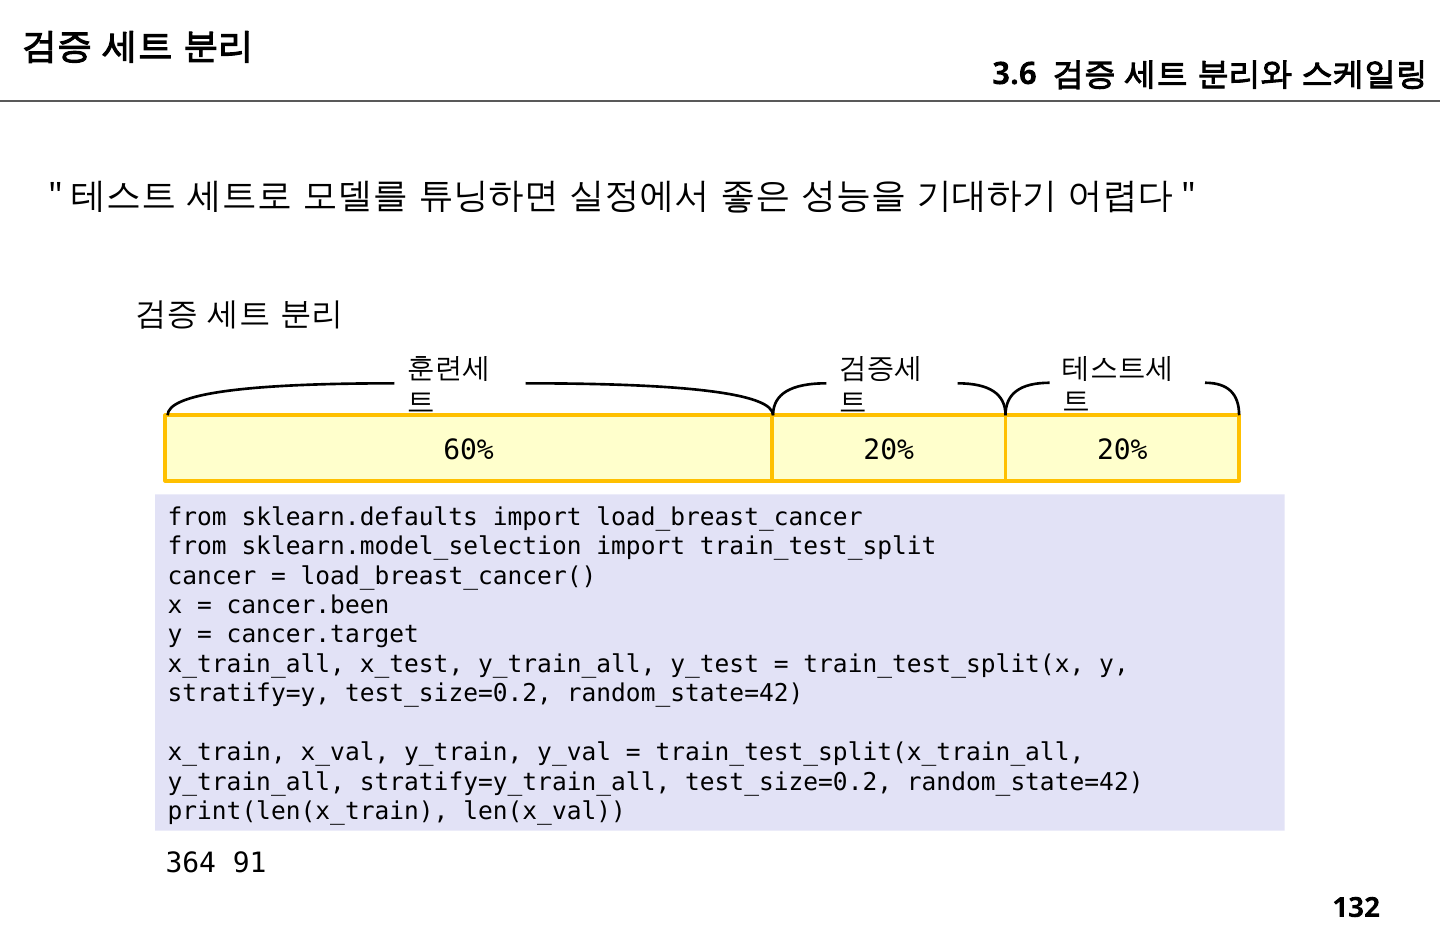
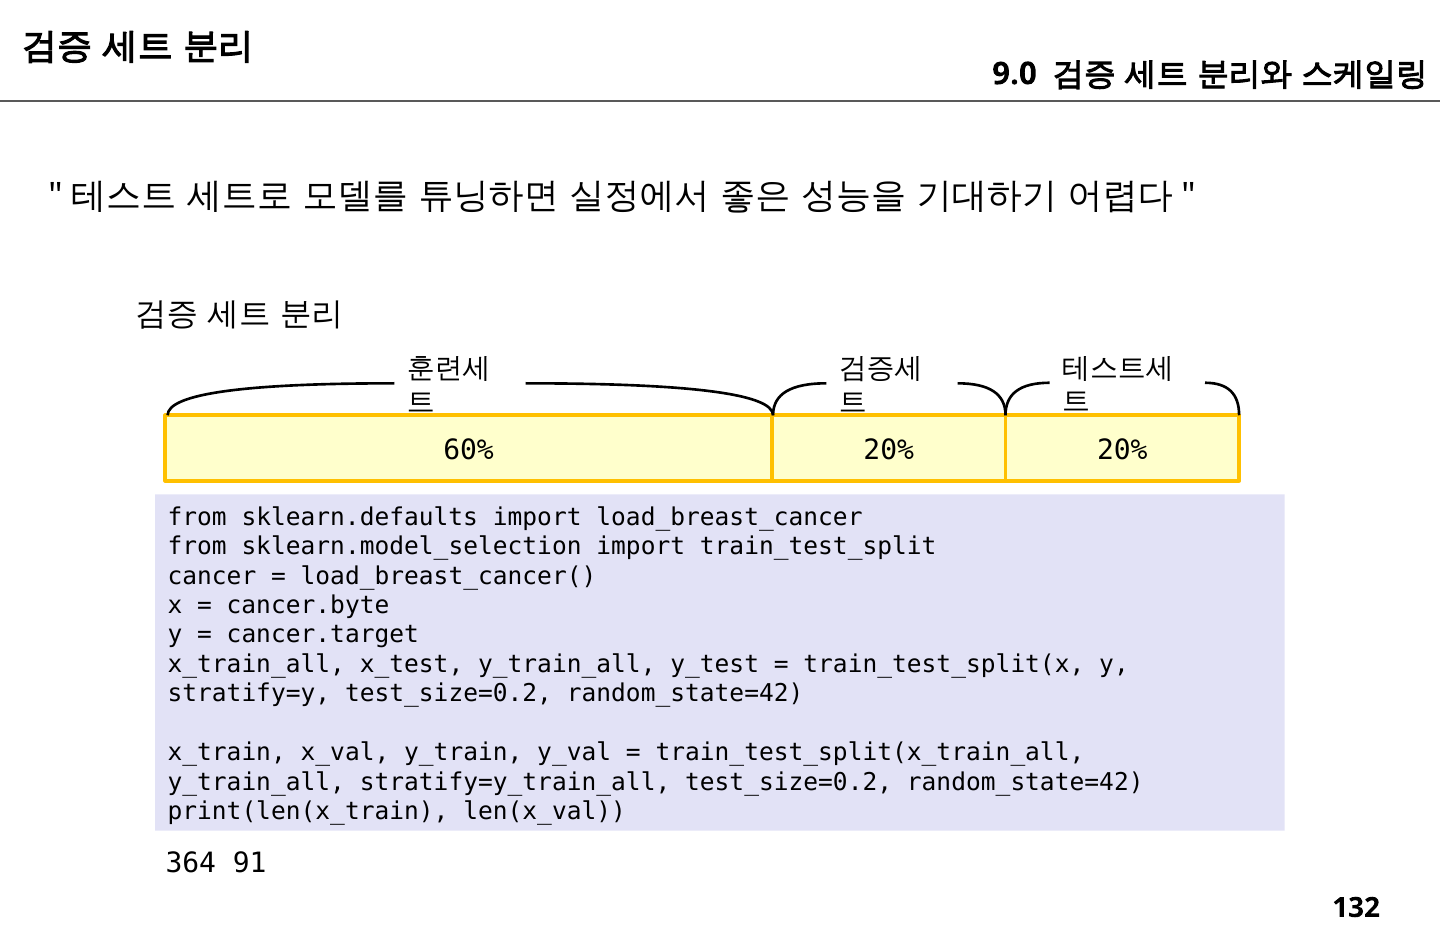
3.6: 3.6 -> 9.0
cancer.been: cancer.been -> cancer.byte
